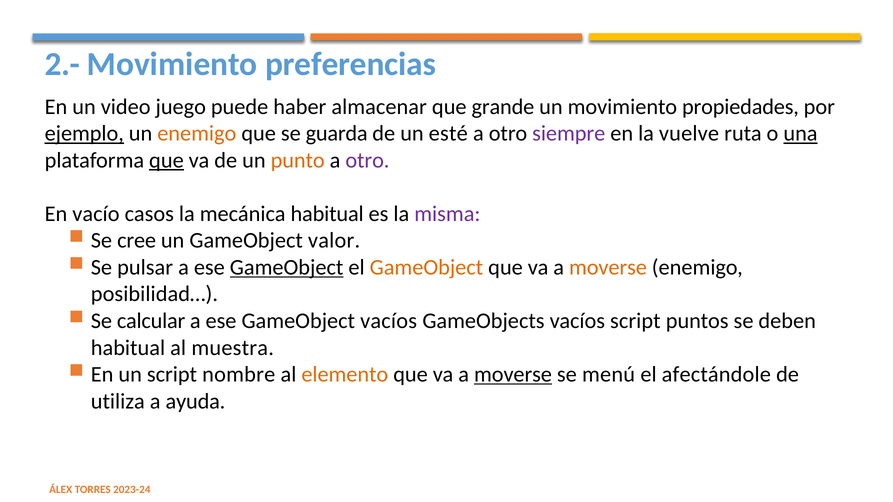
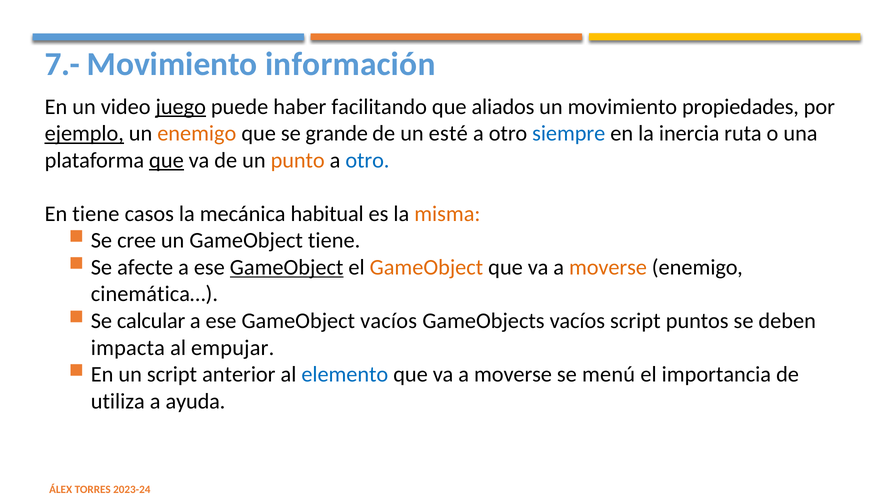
2.-: 2.- -> 7.-
preferencias: preferencias -> información
juego underline: none -> present
almacenar: almacenar -> facilitando
grande: grande -> aliados
guarda: guarda -> grande
siempre colour: purple -> blue
vuelve: vuelve -> inercia
una underline: present -> none
otro at (367, 160) colour: purple -> blue
En vacío: vacío -> tiene
misma colour: purple -> orange
GameObject valor: valor -> tiene
pulsar: pulsar -> afecte
posibilidad…: posibilidad… -> cinemática…
habitual at (128, 348): habitual -> impacta
muestra: muestra -> empujar
nombre: nombre -> anterior
elemento colour: orange -> blue
moverse at (513, 375) underline: present -> none
afectándole: afectándole -> importancia
